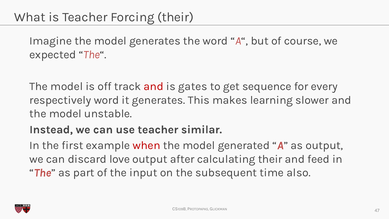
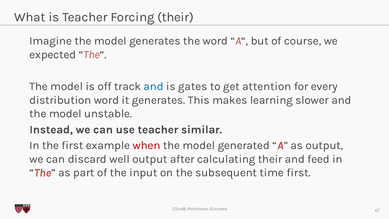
and at (154, 86) colour: red -> blue
sequence: sequence -> attention
respectively: respectively -> distribution
love: love -> well
time also: also -> first
